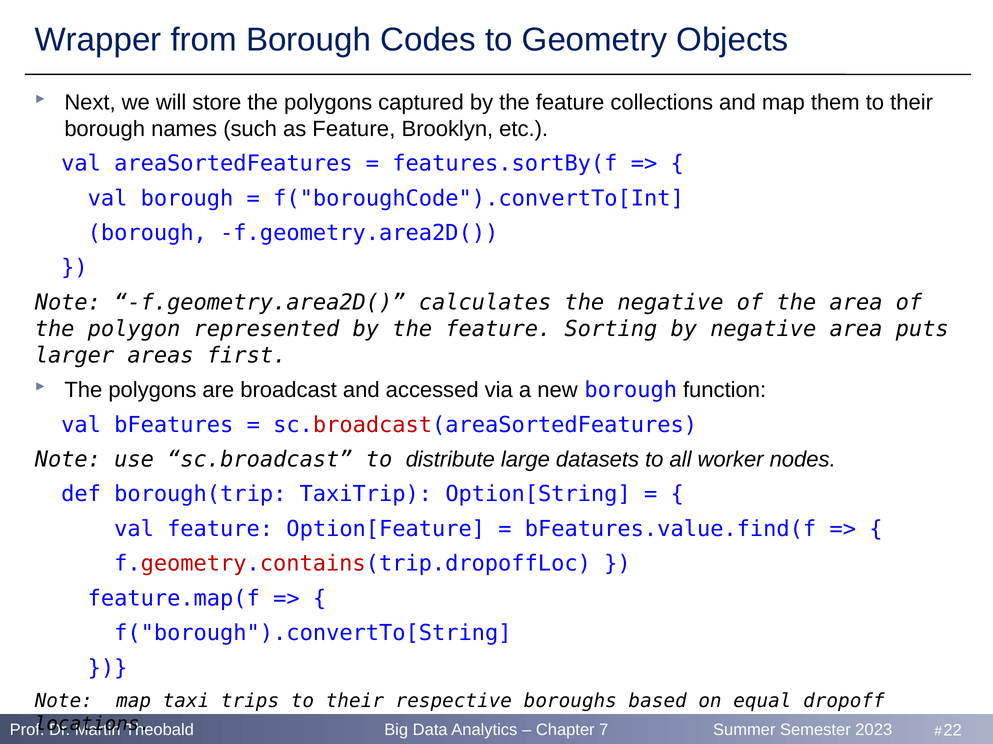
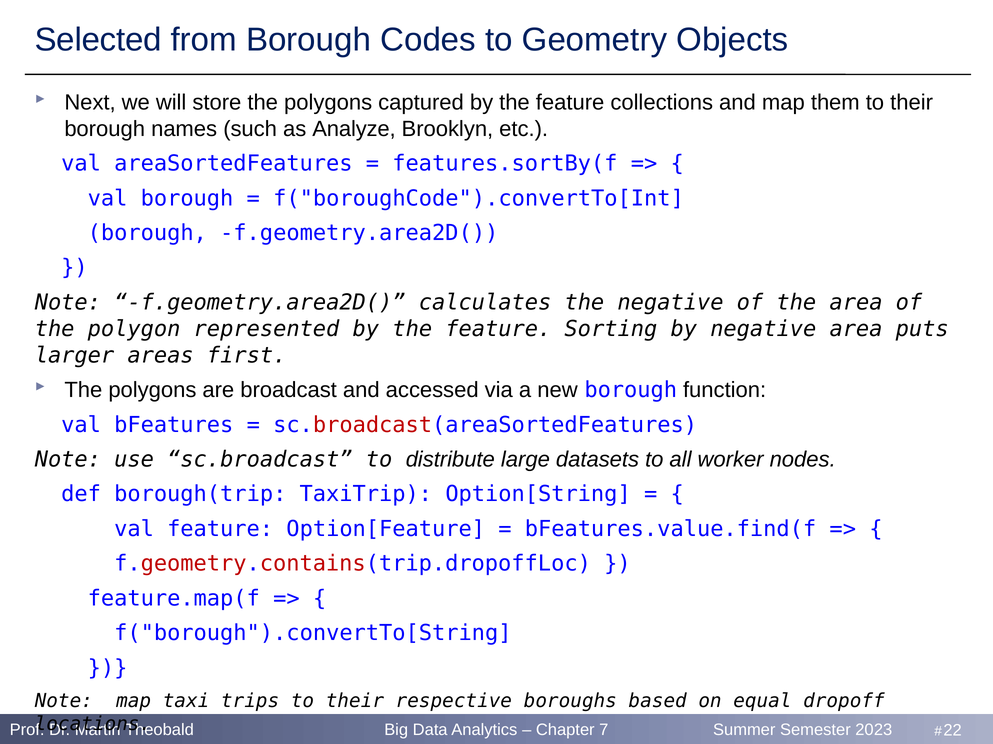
Wrapper: Wrapper -> Selected
as Feature: Feature -> Analyze
